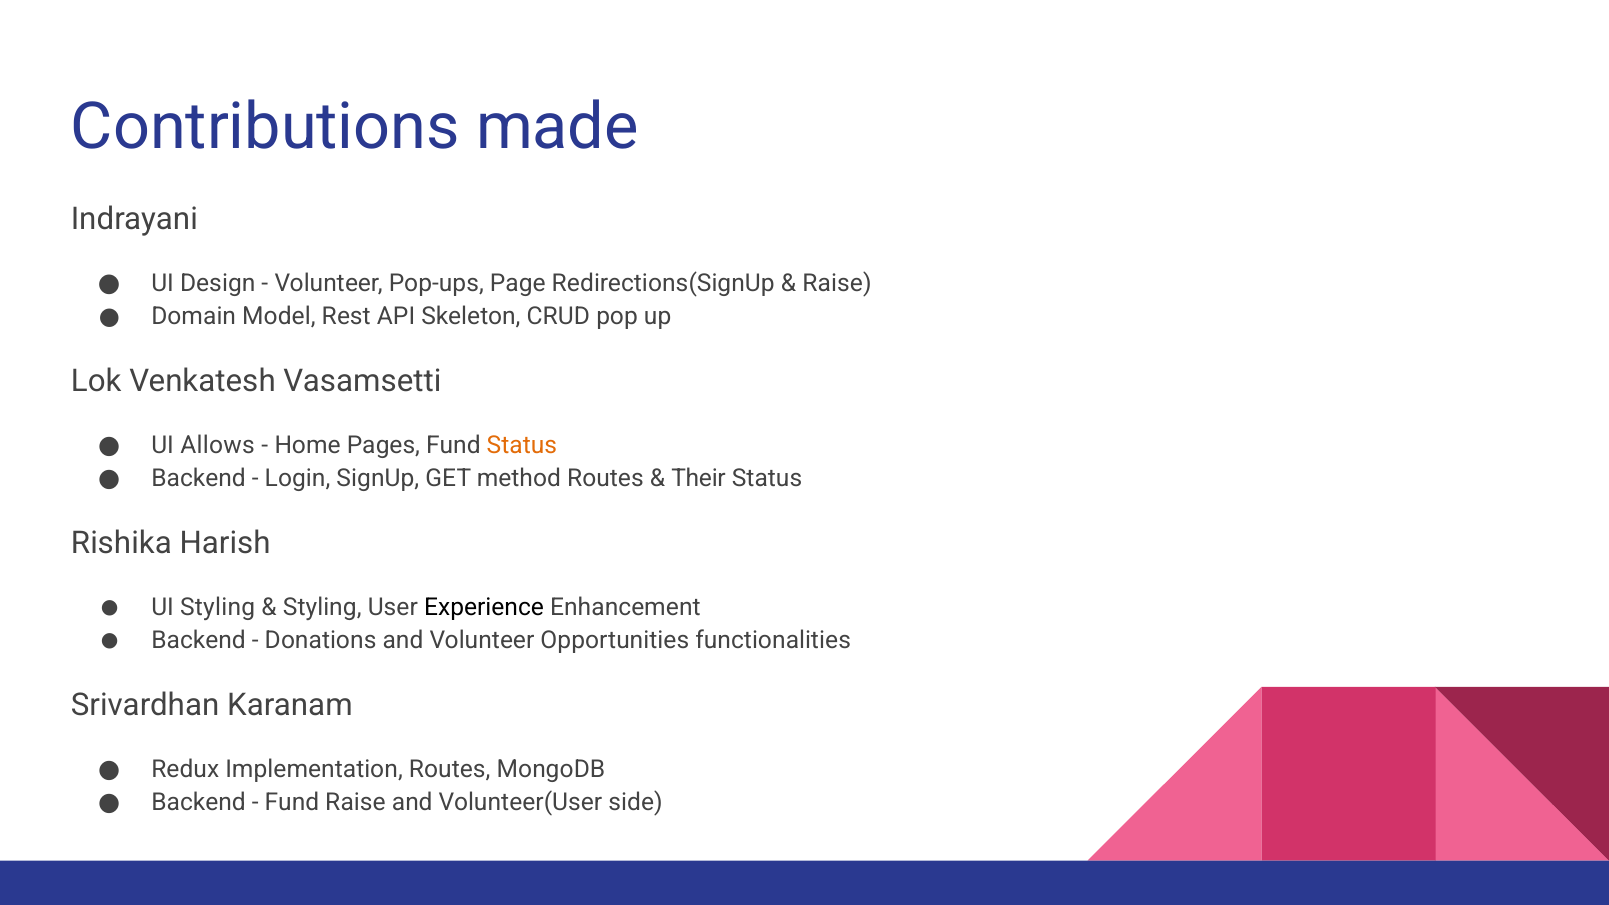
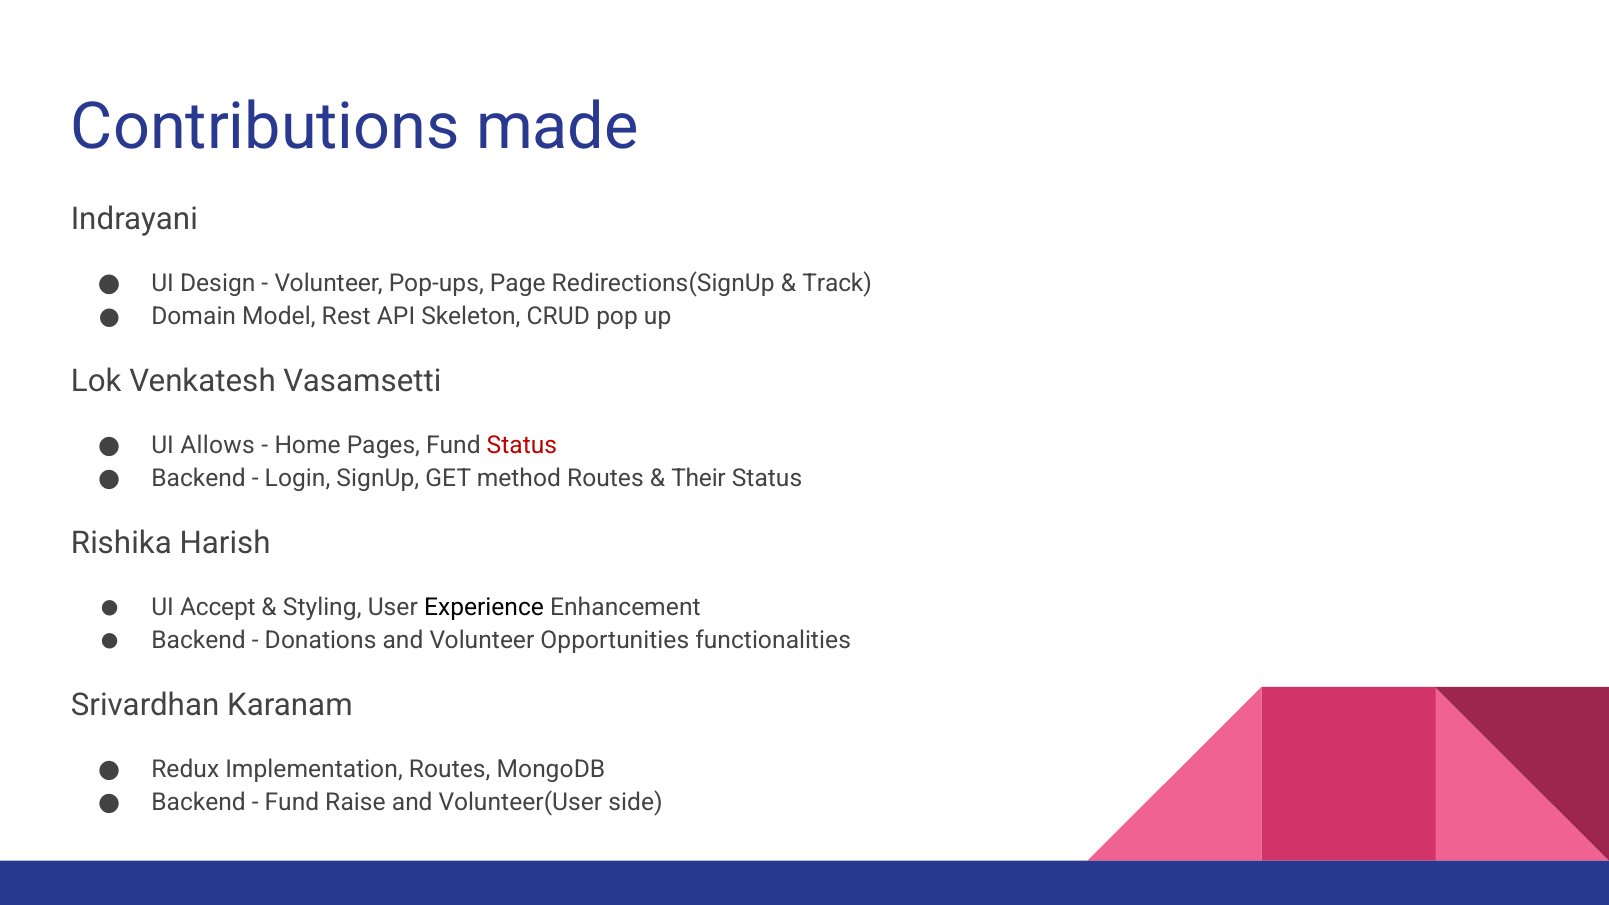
Raise at (837, 283): Raise -> Track
Status at (522, 445) colour: orange -> red
UI Styling: Styling -> Accept
